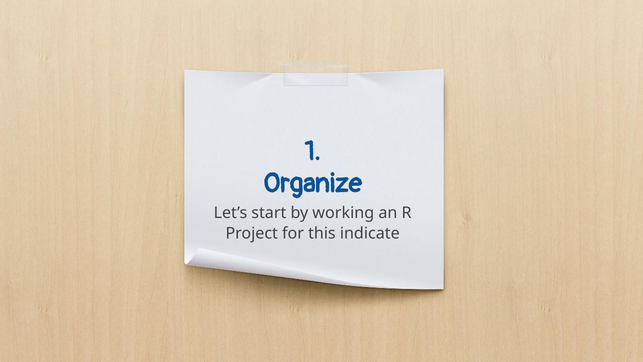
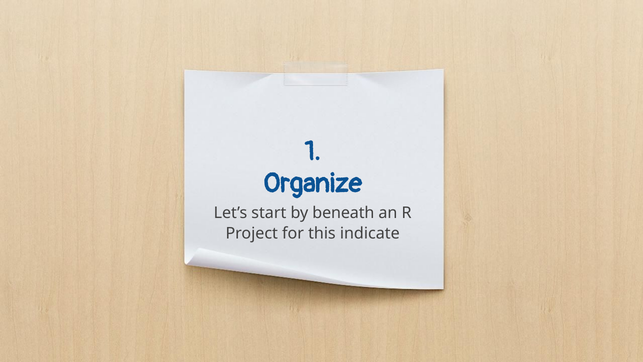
working: working -> beneath
